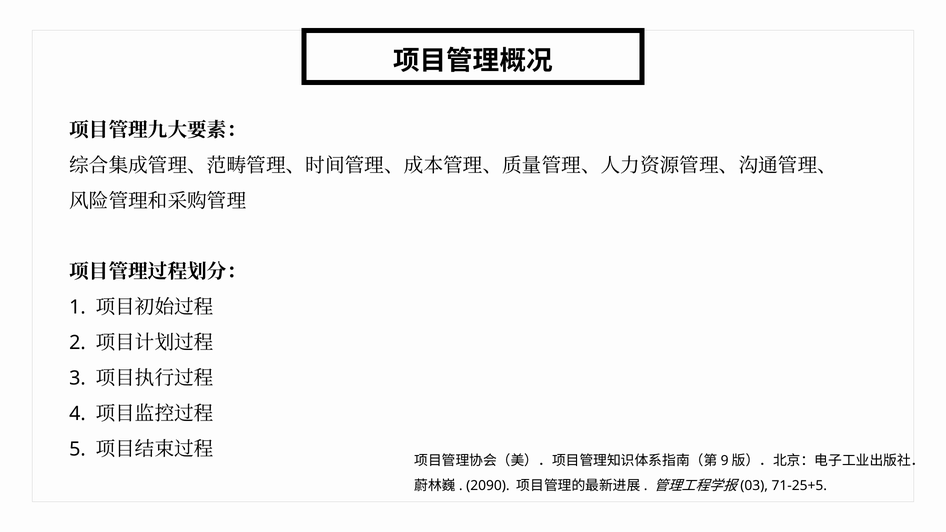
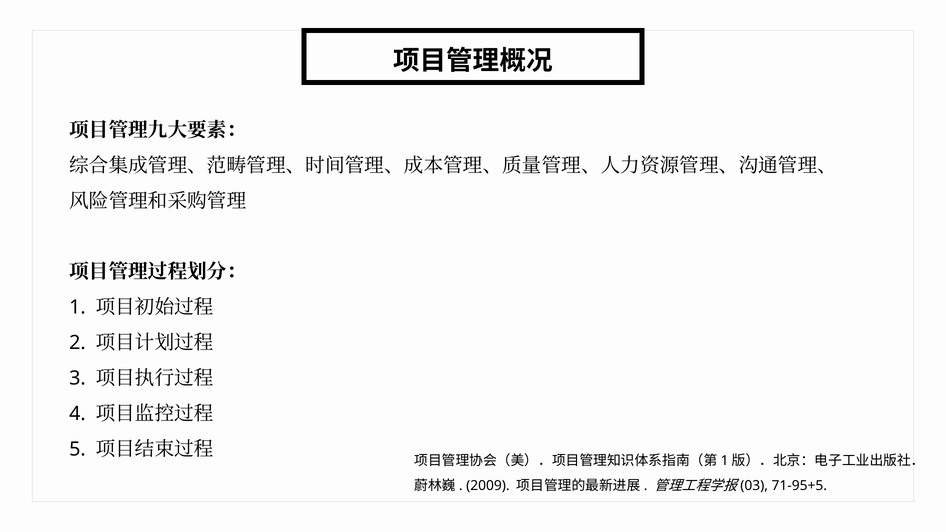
9 at (725, 461): 9 -> 1
2090: 2090 -> 2009
71-25+5: 71-25+5 -> 71-95+5
